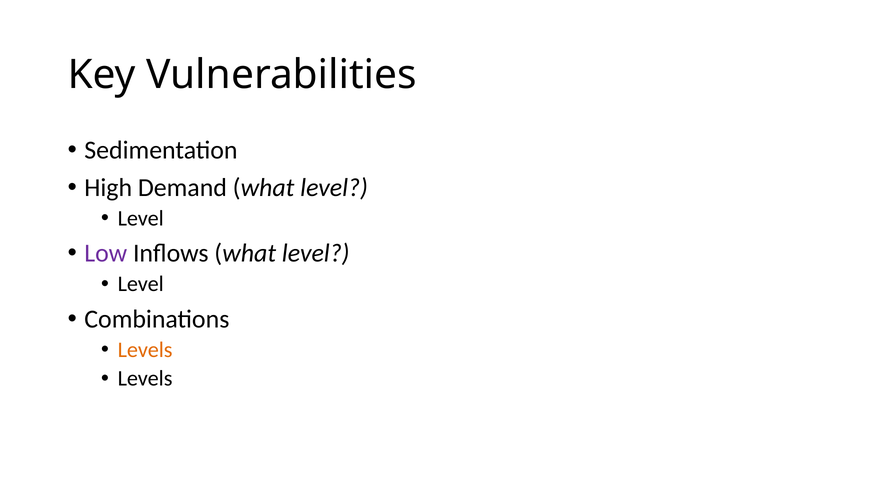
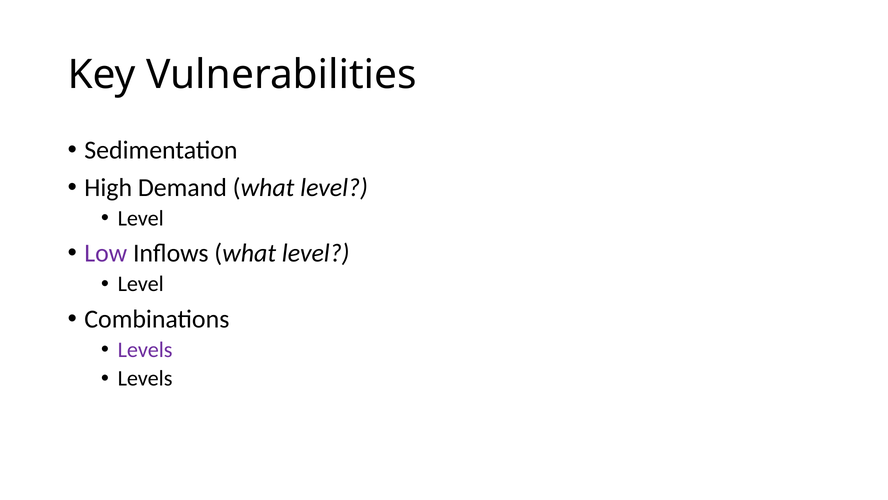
Levels at (145, 350) colour: orange -> purple
